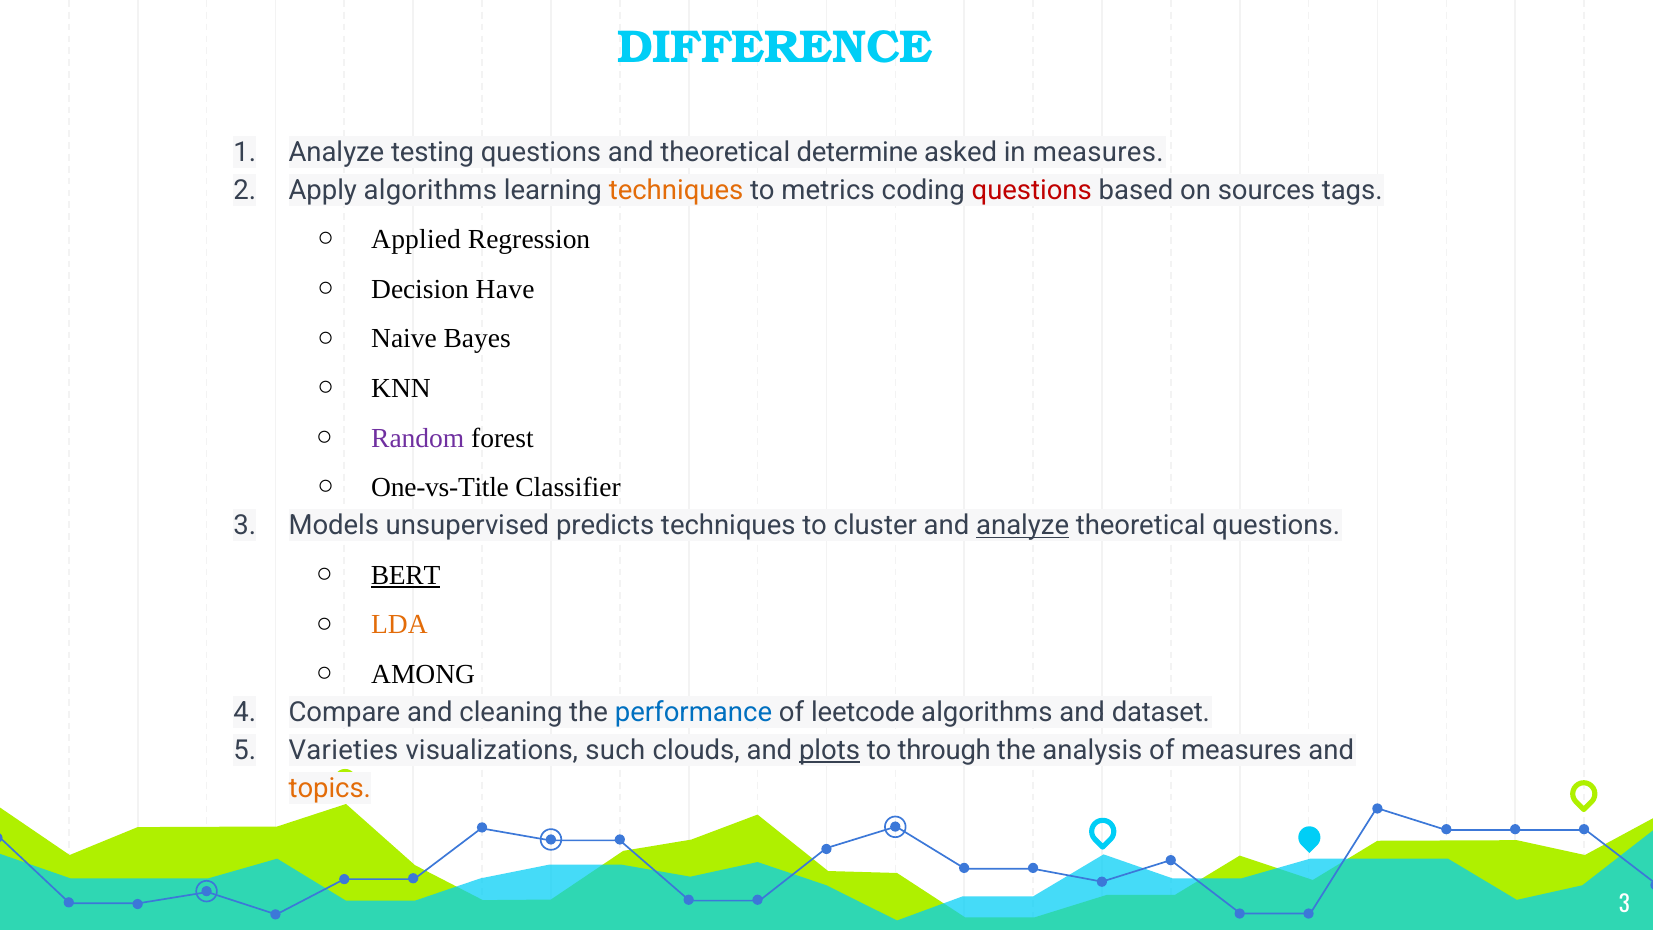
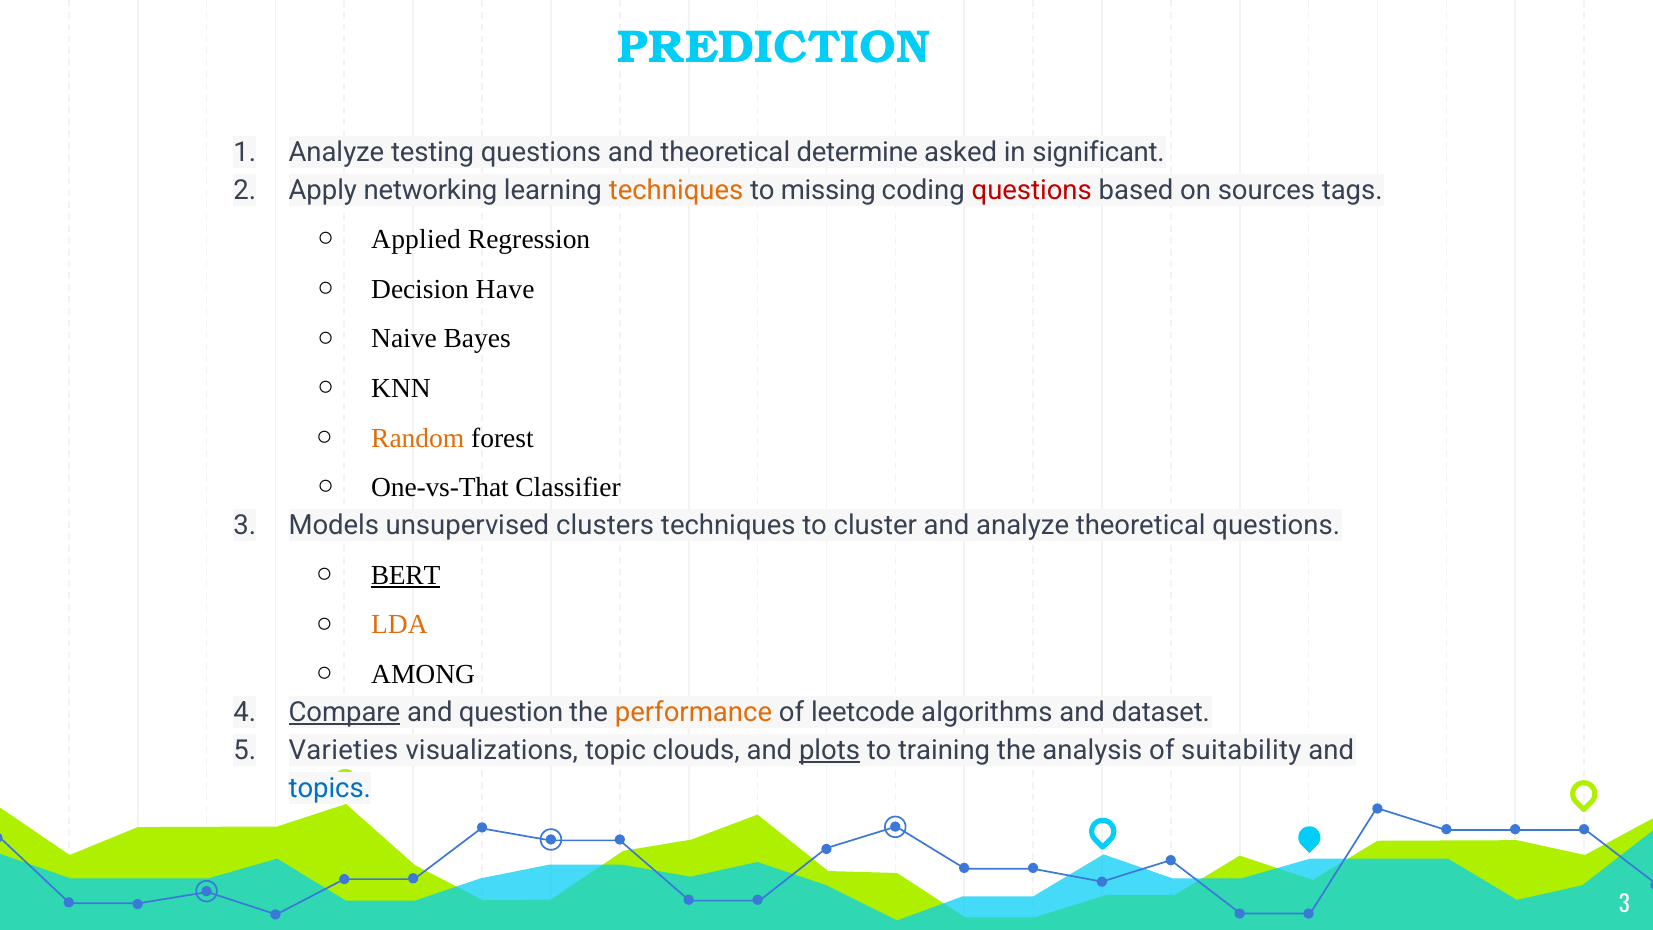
DIFFERENCE: DIFFERENCE -> PREDICTION
in measures: measures -> significant
Apply algorithms: algorithms -> networking
metrics: metrics -> missing
Random colour: purple -> orange
One-vs-Title: One-vs-Title -> One-vs-That
predicts: predicts -> clusters
analyze at (1023, 525) underline: present -> none
Compare underline: none -> present
cleaning: cleaning -> question
performance colour: blue -> orange
such: such -> topic
through: through -> training
of measures: measures -> suitability
topics colour: orange -> blue
